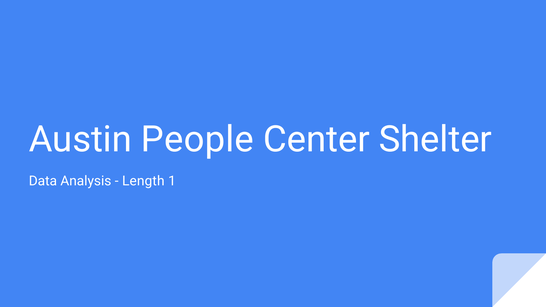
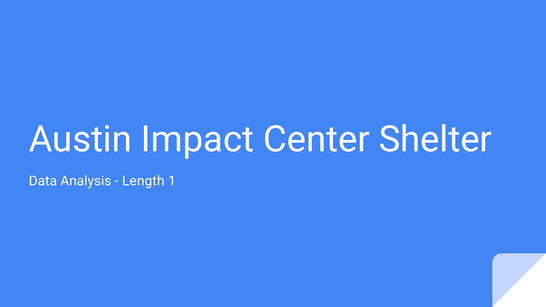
People: People -> Impact
